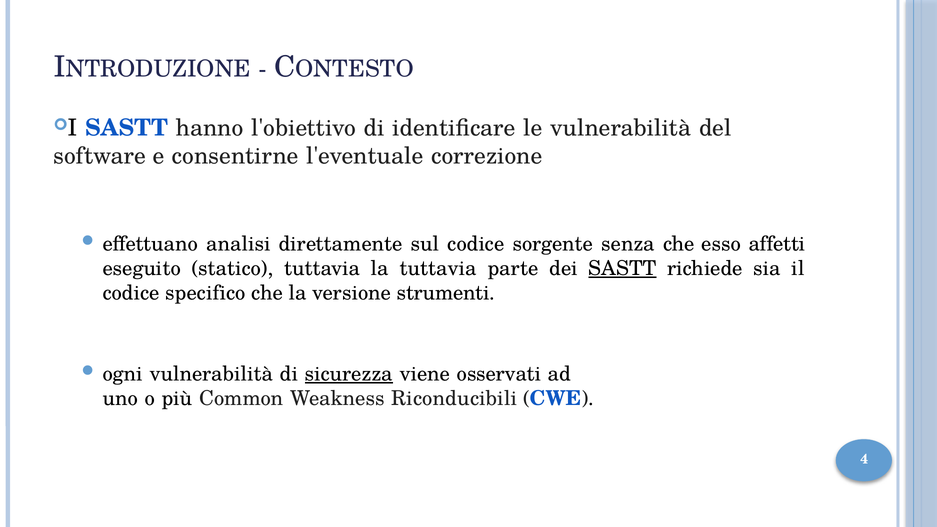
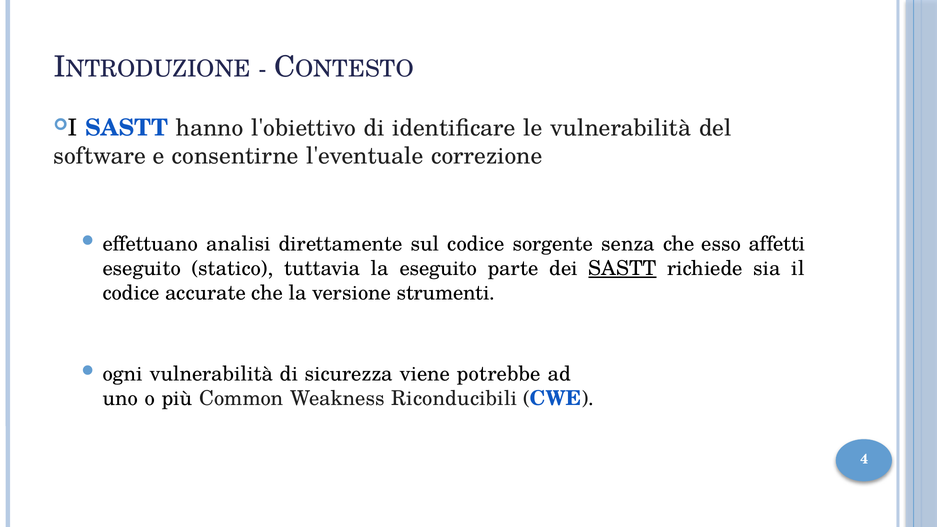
la tuttavia: tuttavia -> eseguito
specifico: specifico -> accurate
sicurezza underline: present -> none
osservati: osservati -> potrebbe
